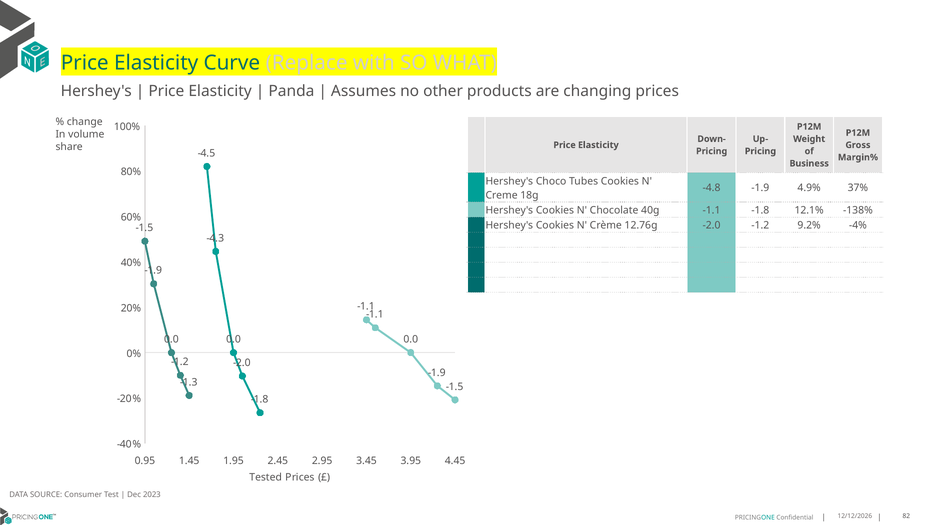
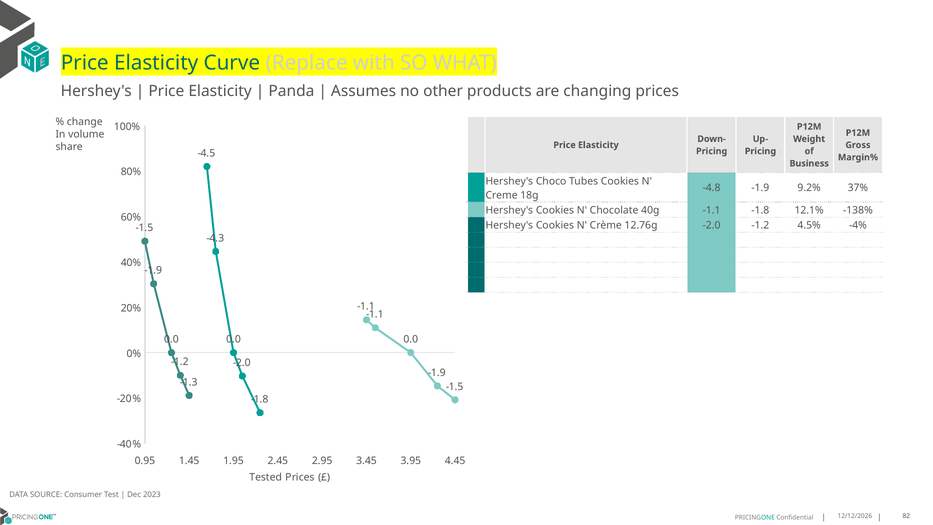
4.9%: 4.9% -> 9.2%
9.2%: 9.2% -> 4.5%
